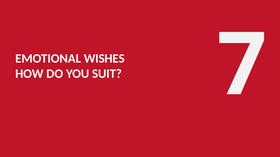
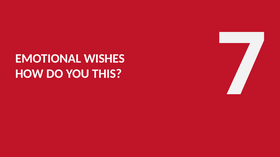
SUIT: SUIT -> THIS
